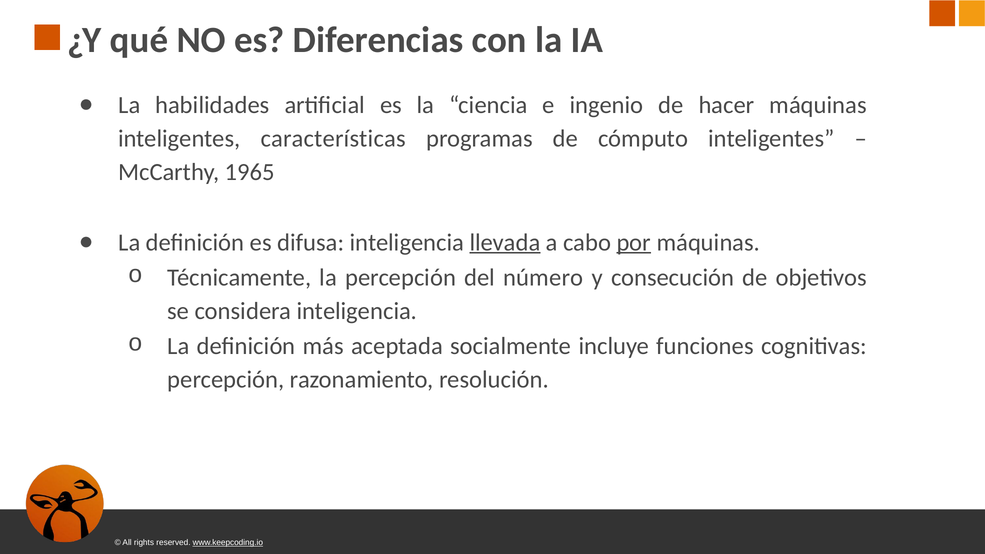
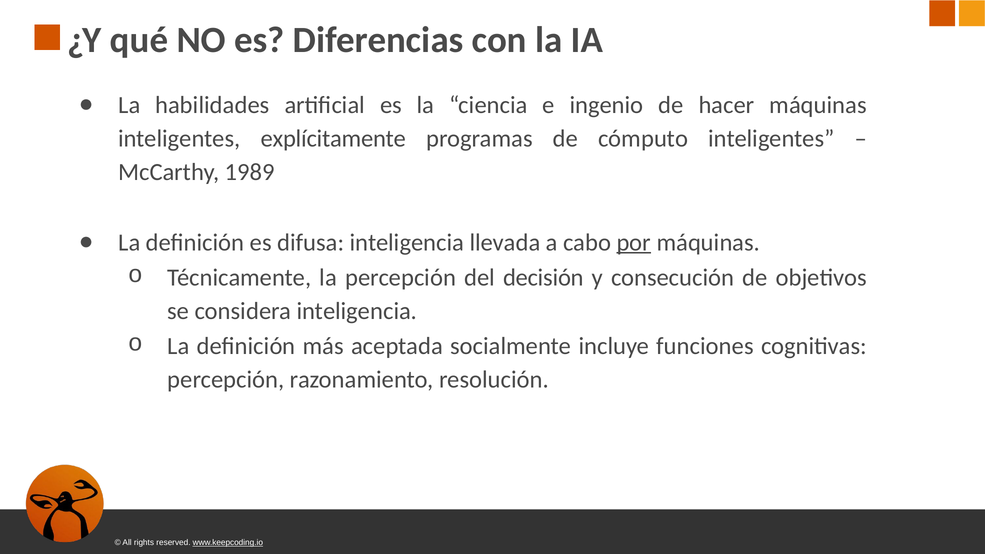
características: características -> explícitamente
1965: 1965 -> 1989
llevada underline: present -> none
número: número -> decisión
